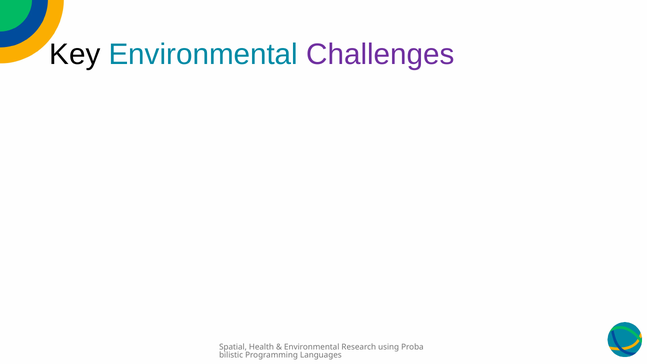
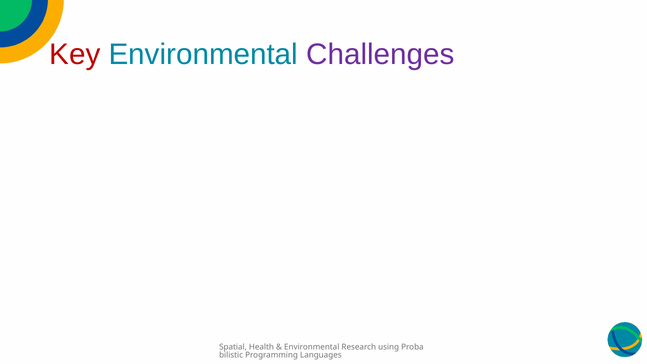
Key colour: black -> red
